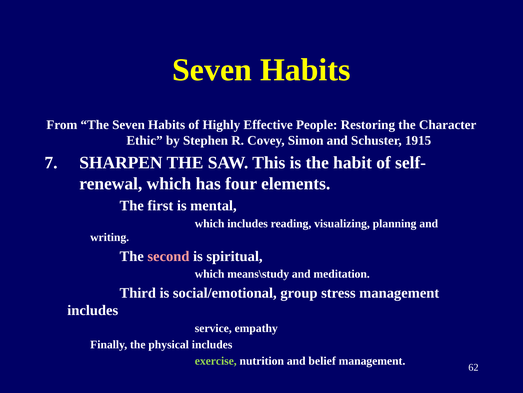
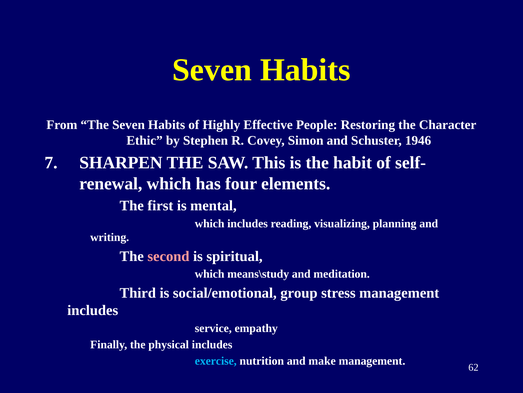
1915: 1915 -> 1946
exercise colour: light green -> light blue
belief: belief -> make
